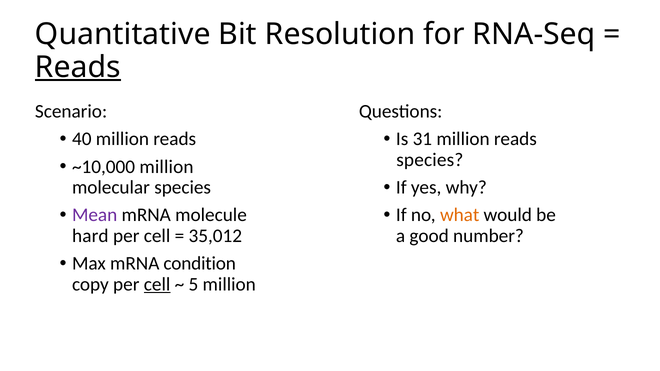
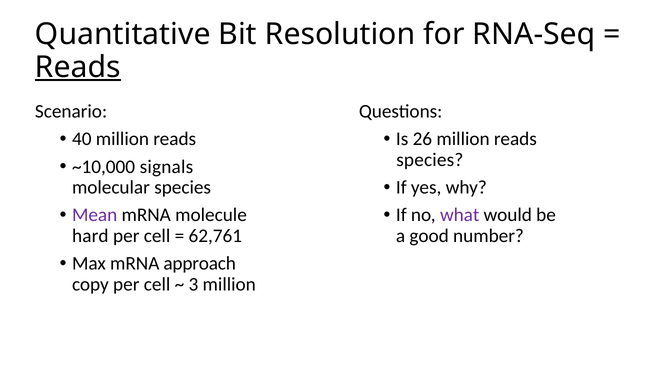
31: 31 -> 26
~10,000 million: million -> signals
what colour: orange -> purple
35,012: 35,012 -> 62,761
condition: condition -> approach
cell at (157, 284) underline: present -> none
5: 5 -> 3
